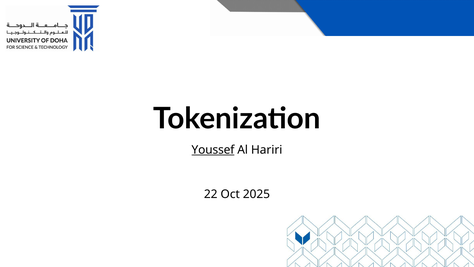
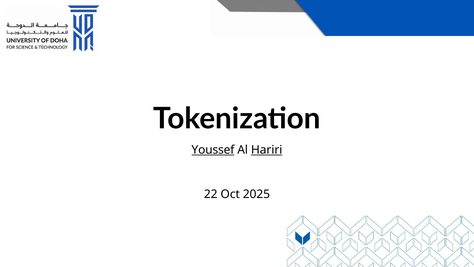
Hariri underline: none -> present
